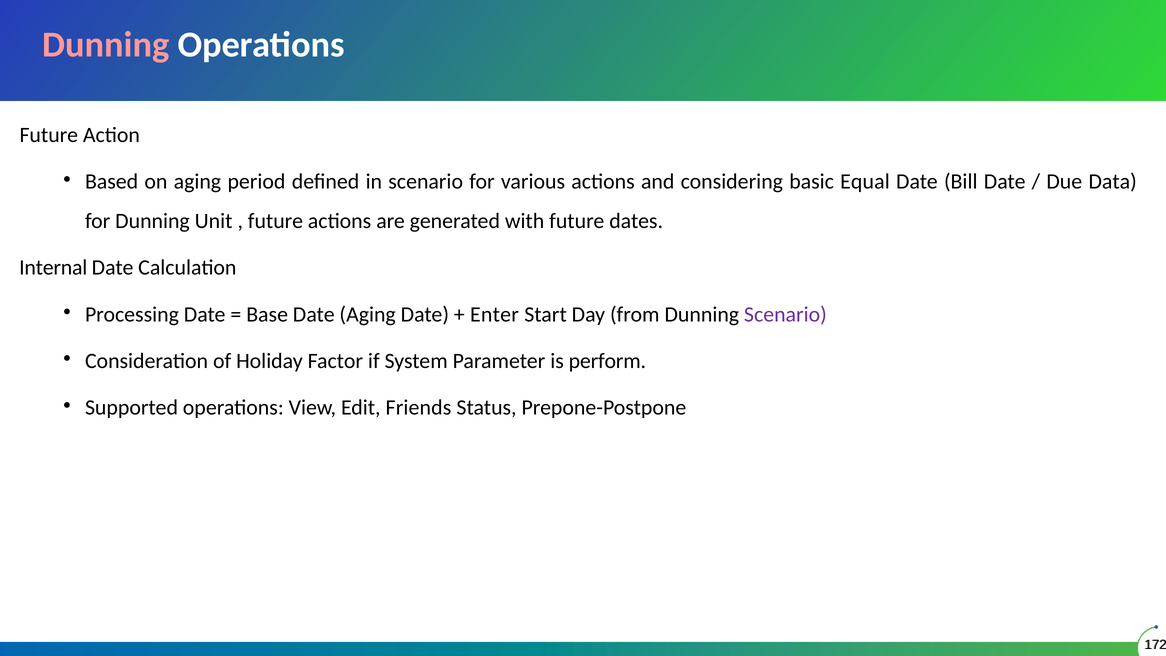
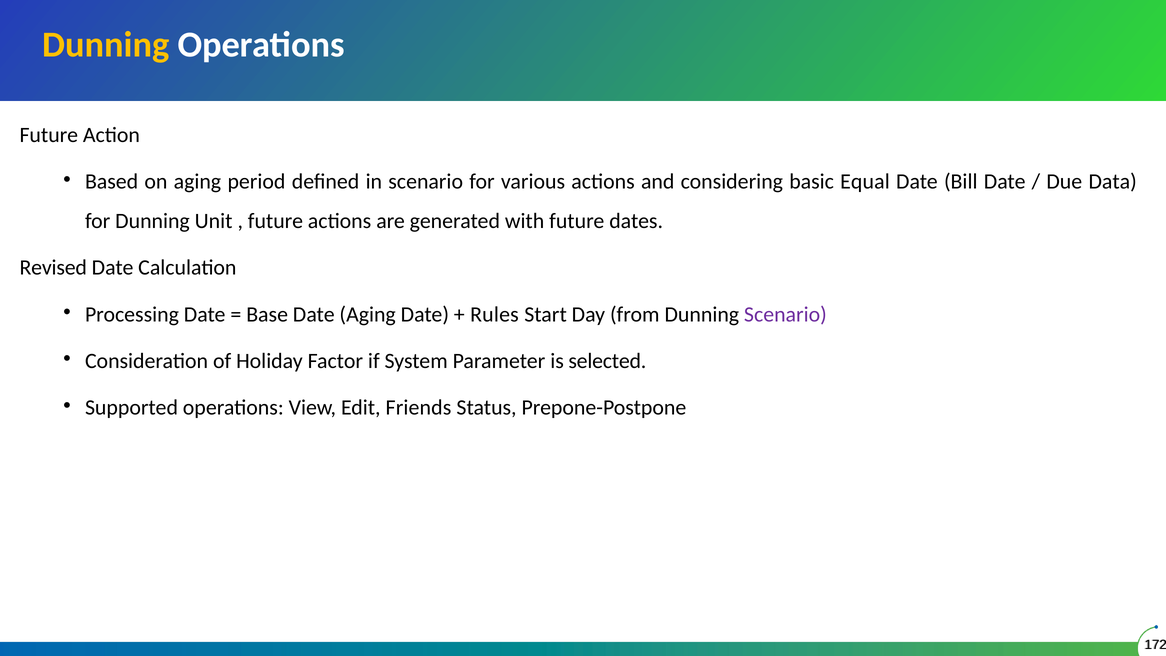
Dunning at (106, 45) colour: pink -> yellow
Internal: Internal -> Revised
Enter: Enter -> Rules
perform: perform -> selected
